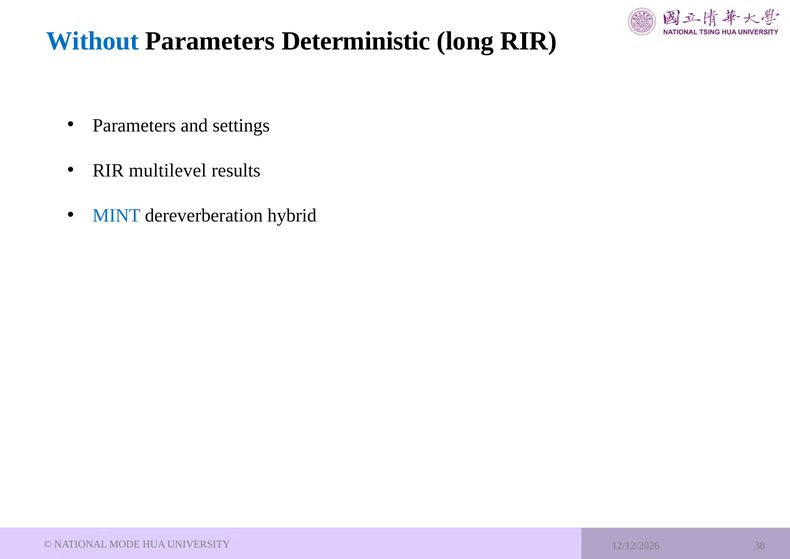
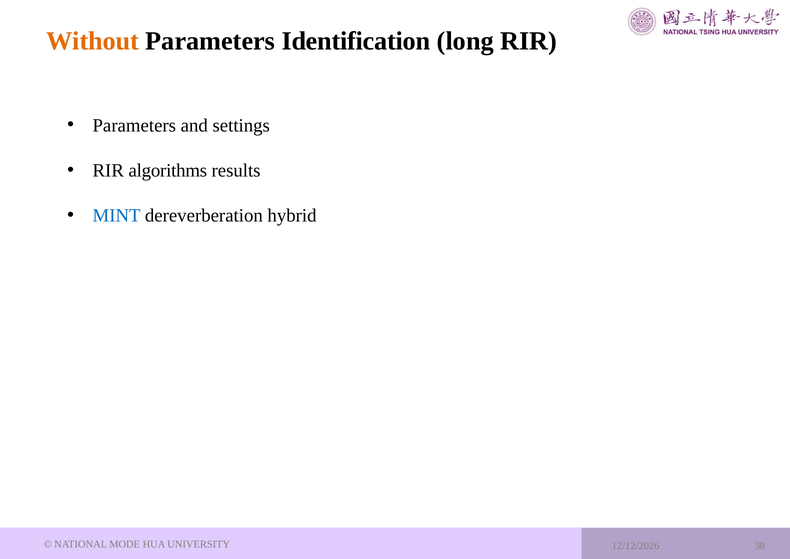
Without colour: blue -> orange
Deterministic: Deterministic -> Identification
multilevel: multilevel -> algorithms
